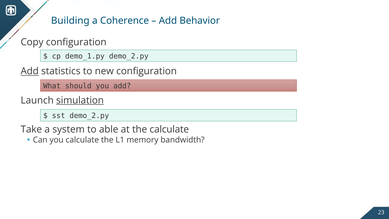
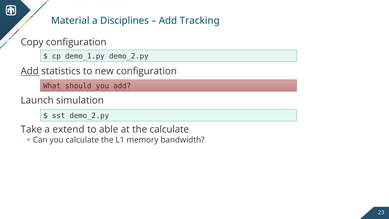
Building: Building -> Material
Coherence: Coherence -> Disciplines
Behavior: Behavior -> Tracking
simulation underline: present -> none
system: system -> extend
